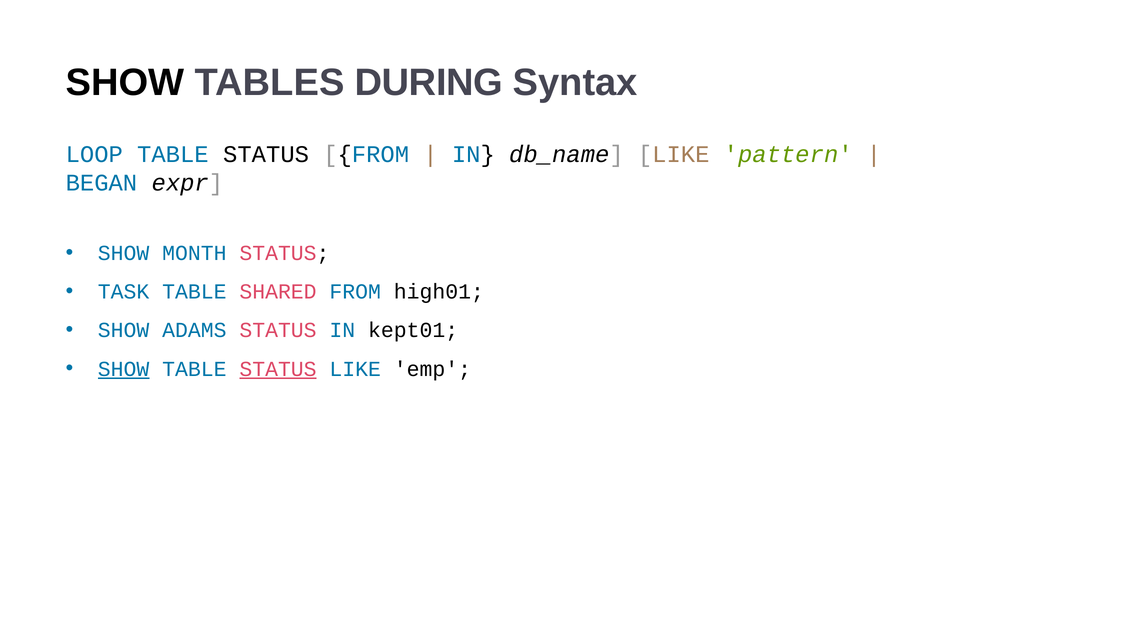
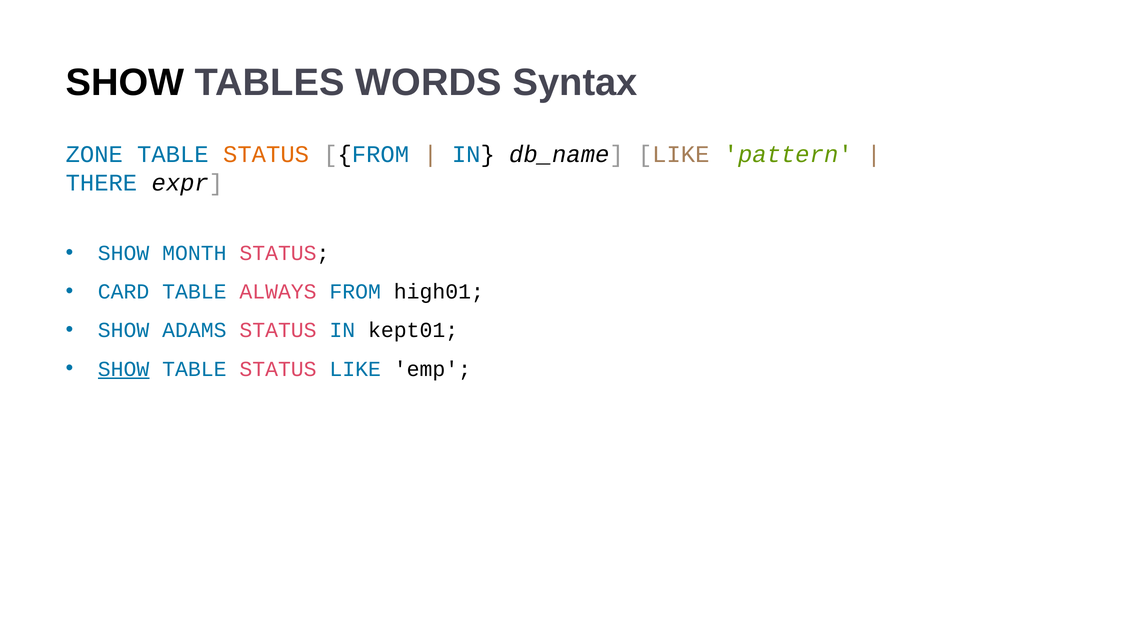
DURING: DURING -> WORDS
LOOP: LOOP -> ZONE
STATUS at (266, 154) colour: black -> orange
BEGAN: BEGAN -> THERE
TASK: TASK -> CARD
SHARED: SHARED -> ALWAYS
STATUS at (278, 369) underline: present -> none
